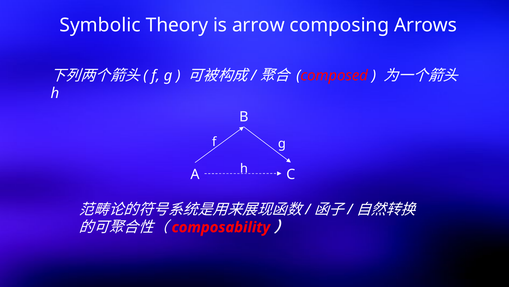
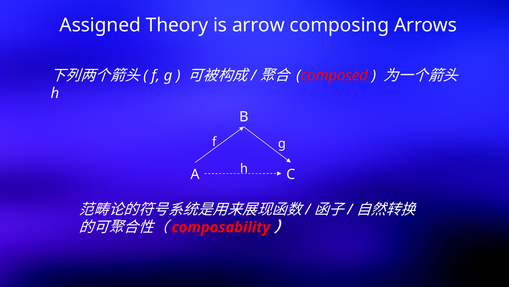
Symbolic: Symbolic -> Assigned
